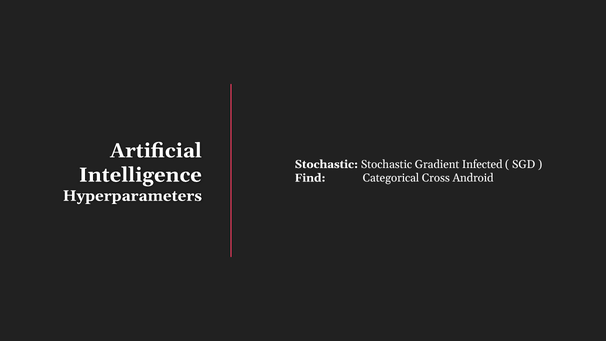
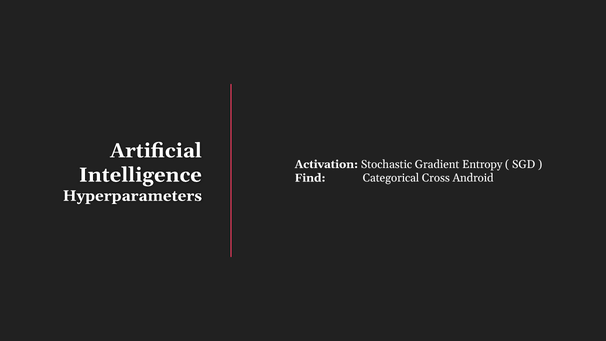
Stochastic at (326, 164): Stochastic -> Activation
Infected: Infected -> Entropy
